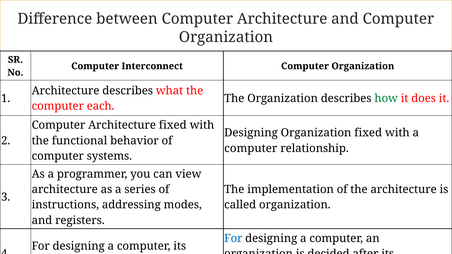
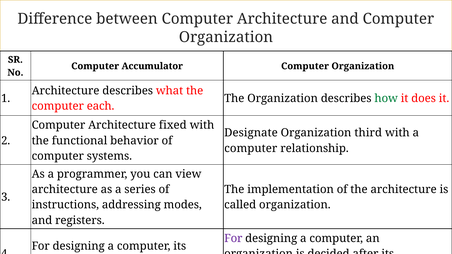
Interconnect: Interconnect -> Accumulator
Designing at (251, 133): Designing -> Designate
Organization fixed: fixed -> third
For at (233, 239) colour: blue -> purple
